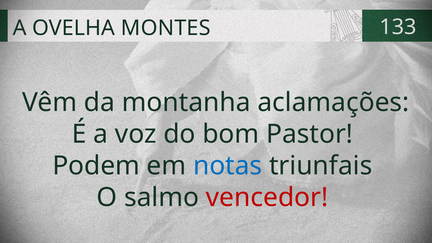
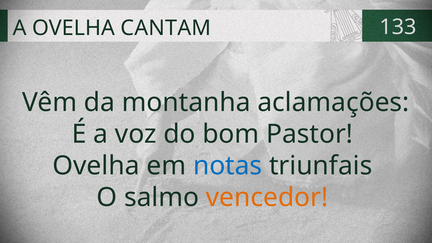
MONTES: MONTES -> CANTAM
Podem at (96, 166): Podem -> Ovelha
vencedor colour: red -> orange
